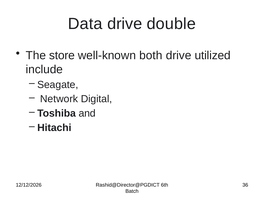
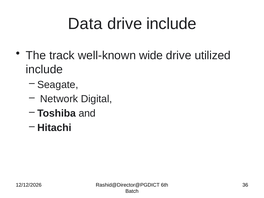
drive double: double -> include
store: store -> track
both: both -> wide
